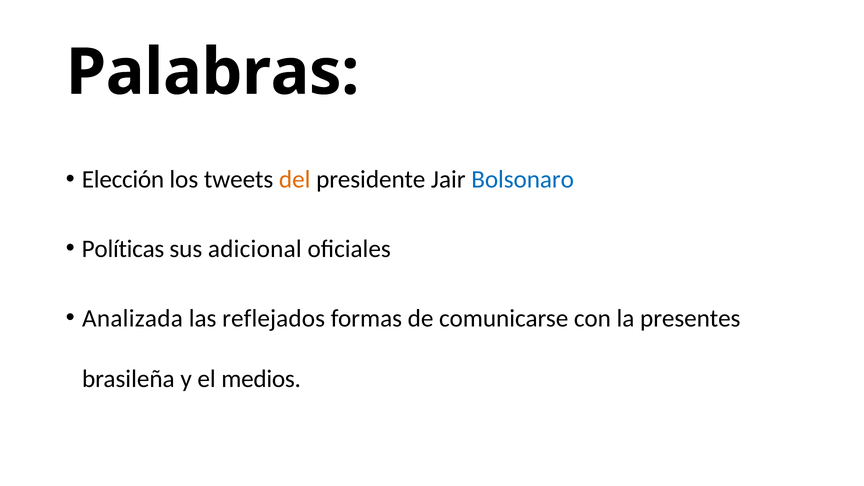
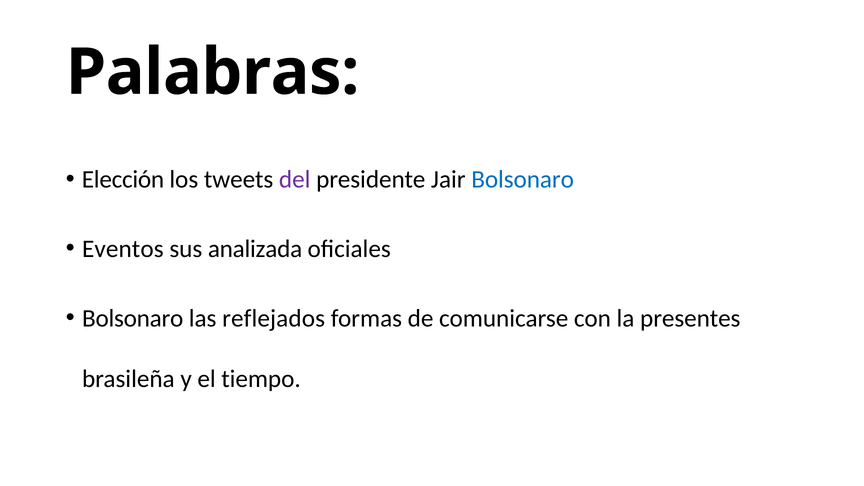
del colour: orange -> purple
Políticas: Políticas -> Eventos
adicional: adicional -> analizada
Analizada at (132, 318): Analizada -> Bolsonaro
medios: medios -> tiempo
